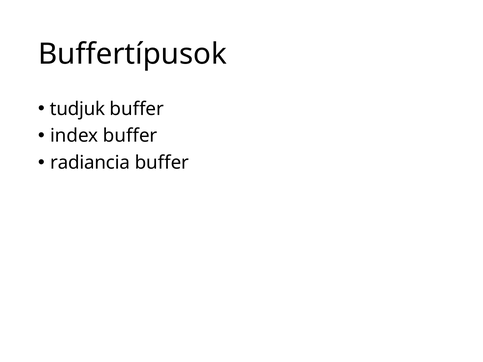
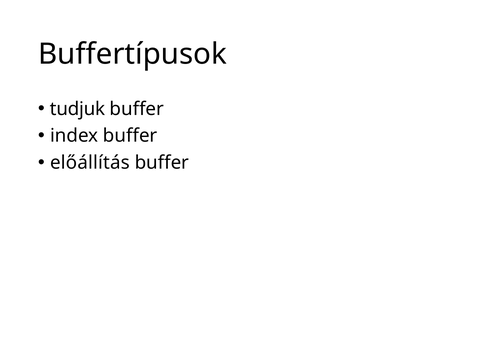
radiancia: radiancia -> előállítás
